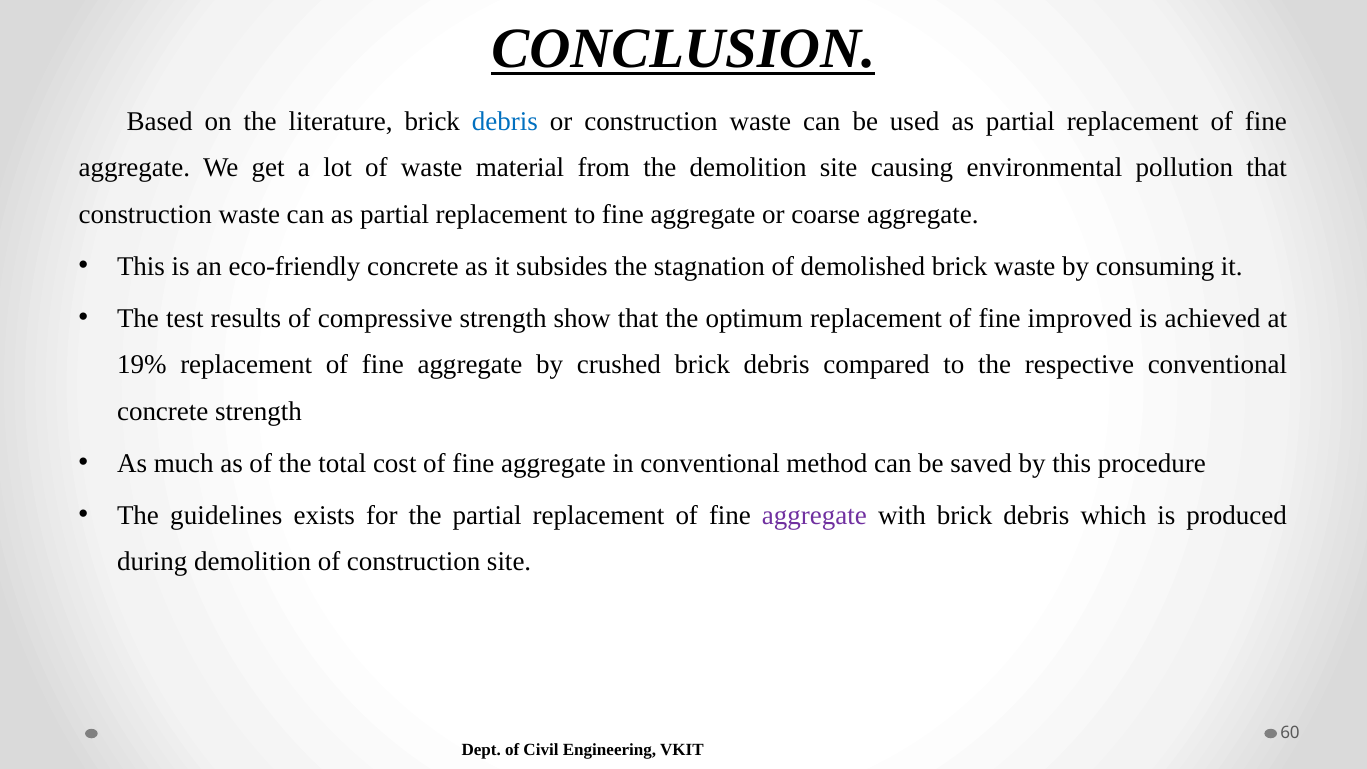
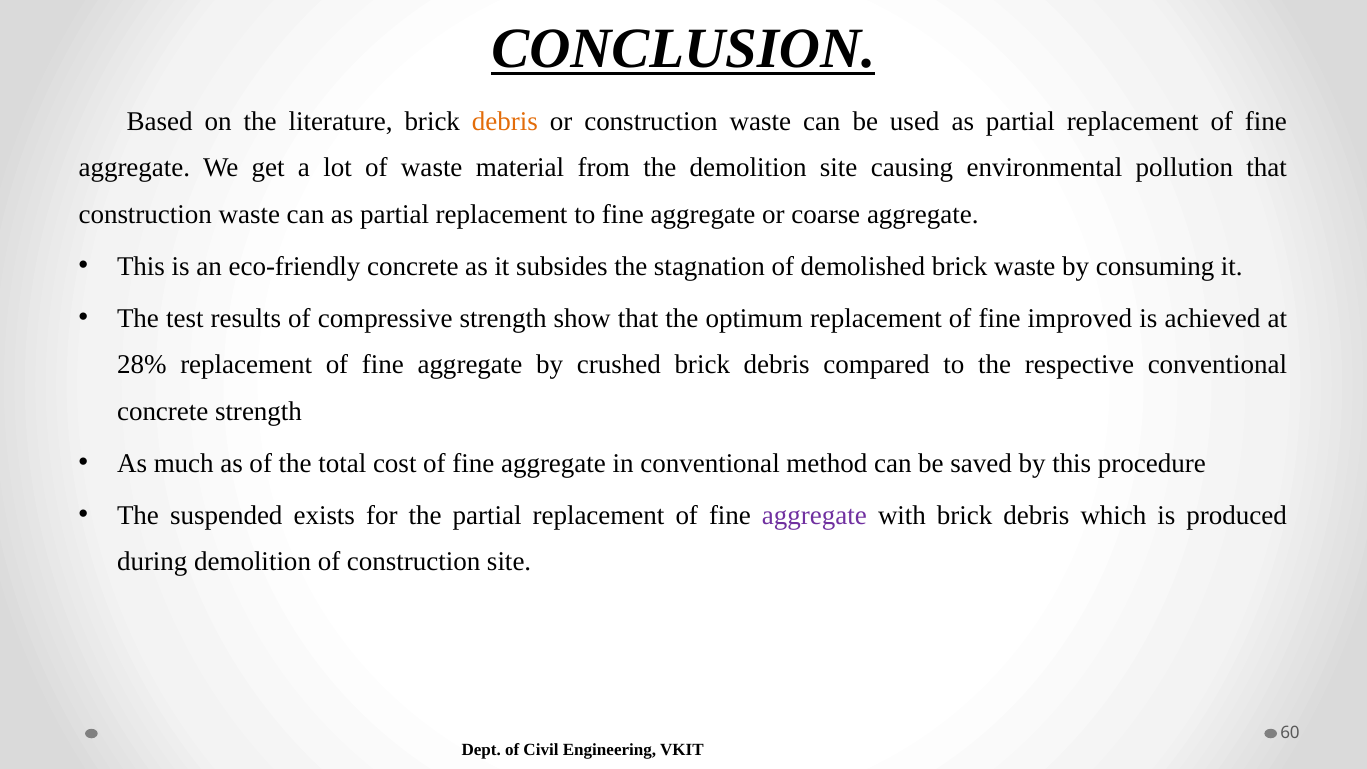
debris at (505, 121) colour: blue -> orange
19%: 19% -> 28%
guidelines: guidelines -> suspended
